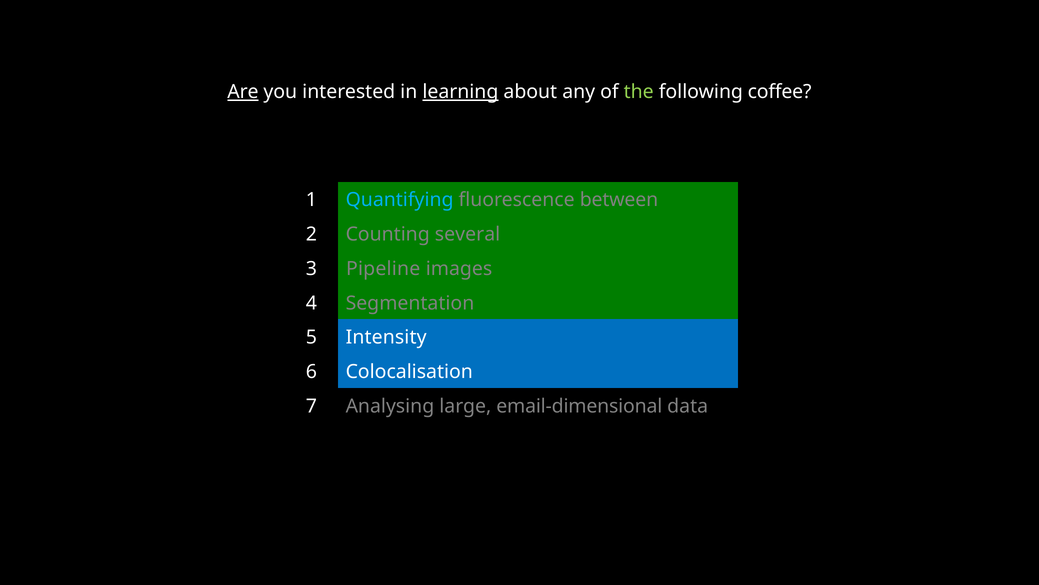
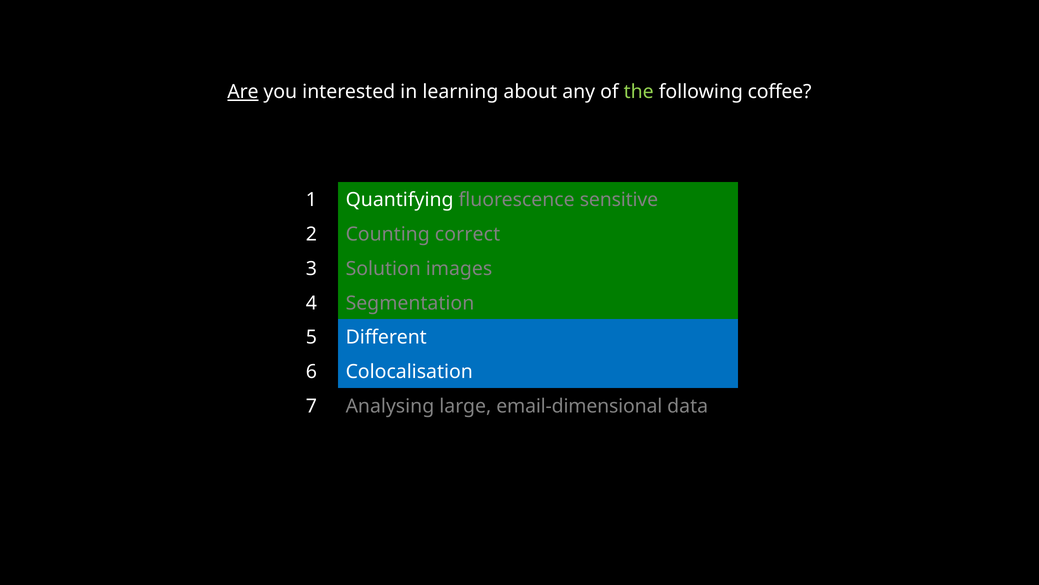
learning underline: present -> none
Quantifying colour: light blue -> white
between: between -> sensitive
several: several -> correct
Pipeline: Pipeline -> Solution
Intensity: Intensity -> Different
